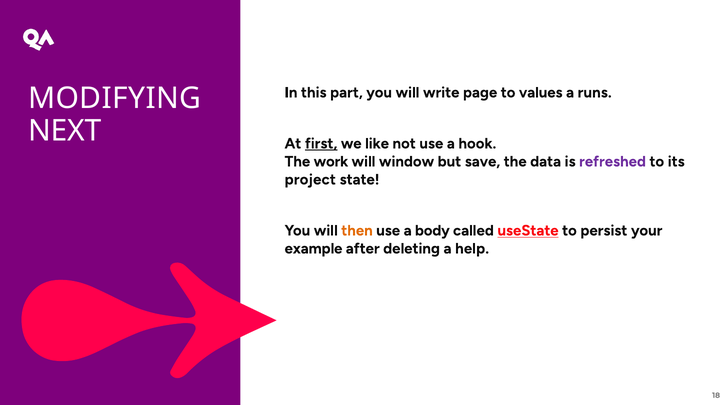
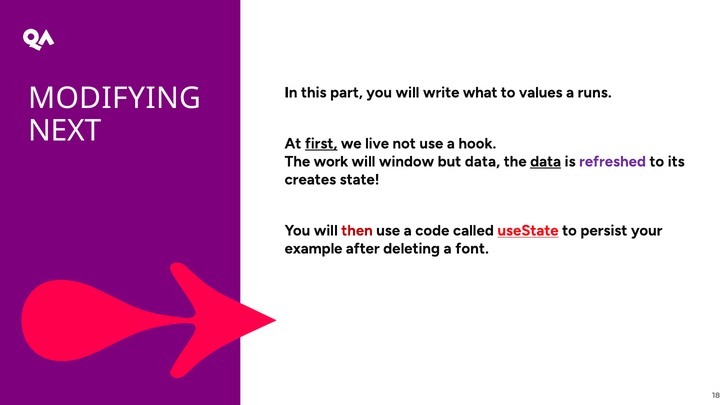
page: page -> what
like: like -> live
but save: save -> data
data at (546, 161) underline: none -> present
project: project -> creates
then colour: orange -> red
body: body -> code
help: help -> font
